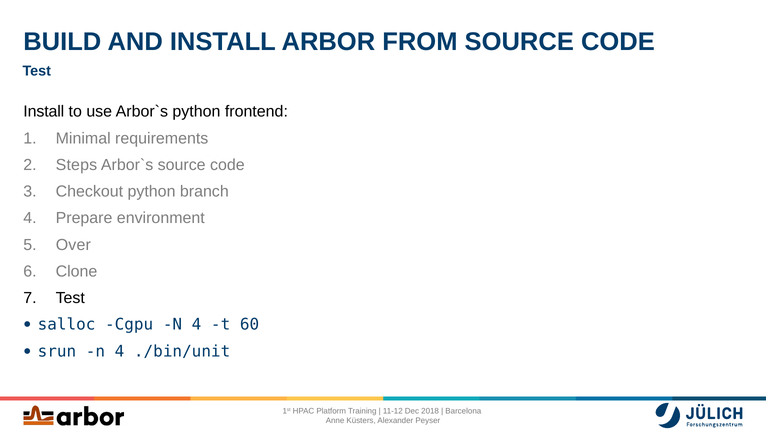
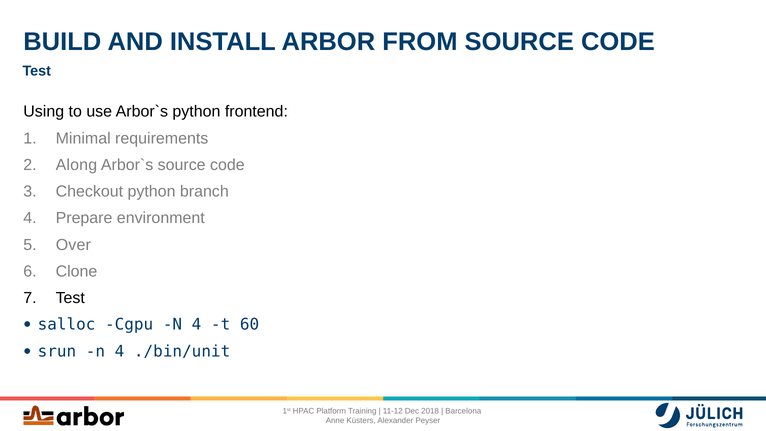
Install at (44, 112): Install -> Using
Steps: Steps -> Along
